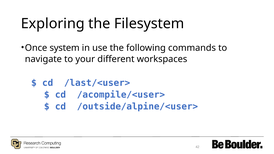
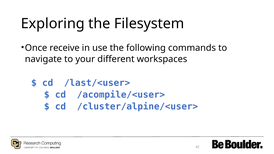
system: system -> receive
/outside/alpine/<user>: /outside/alpine/<user> -> /cluster/alpine/<user>
